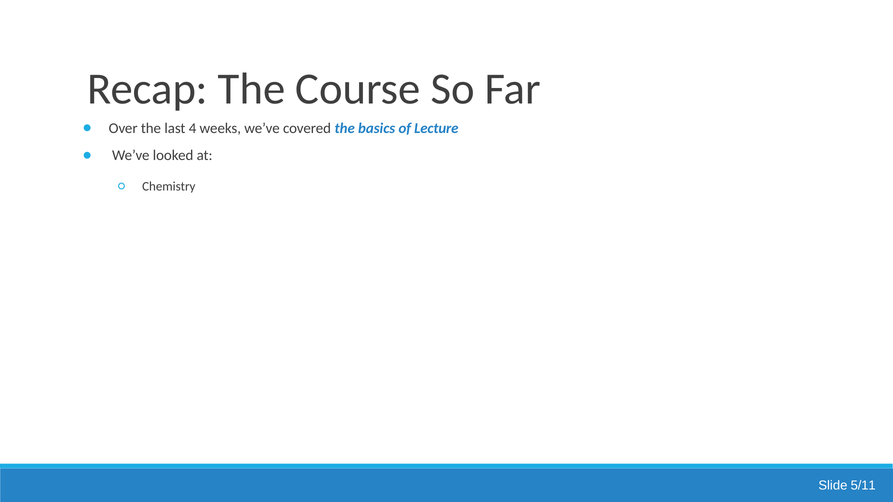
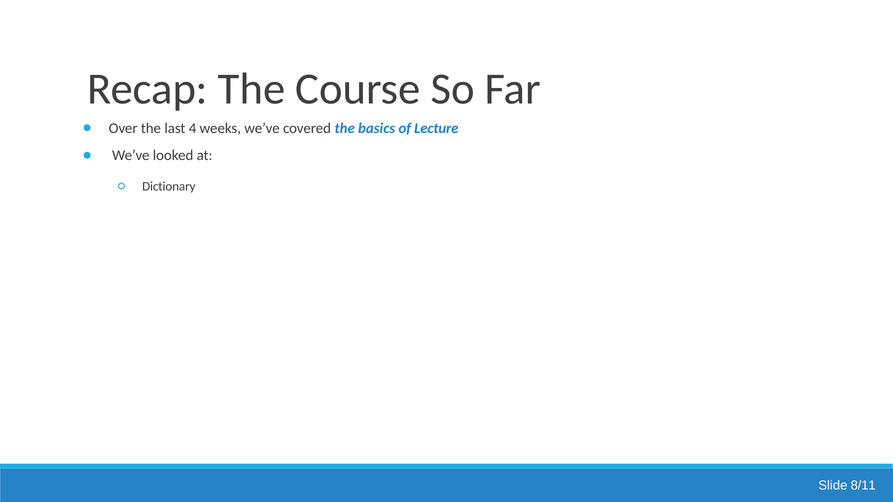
Chemistry: Chemistry -> Dictionary
5/11: 5/11 -> 8/11
